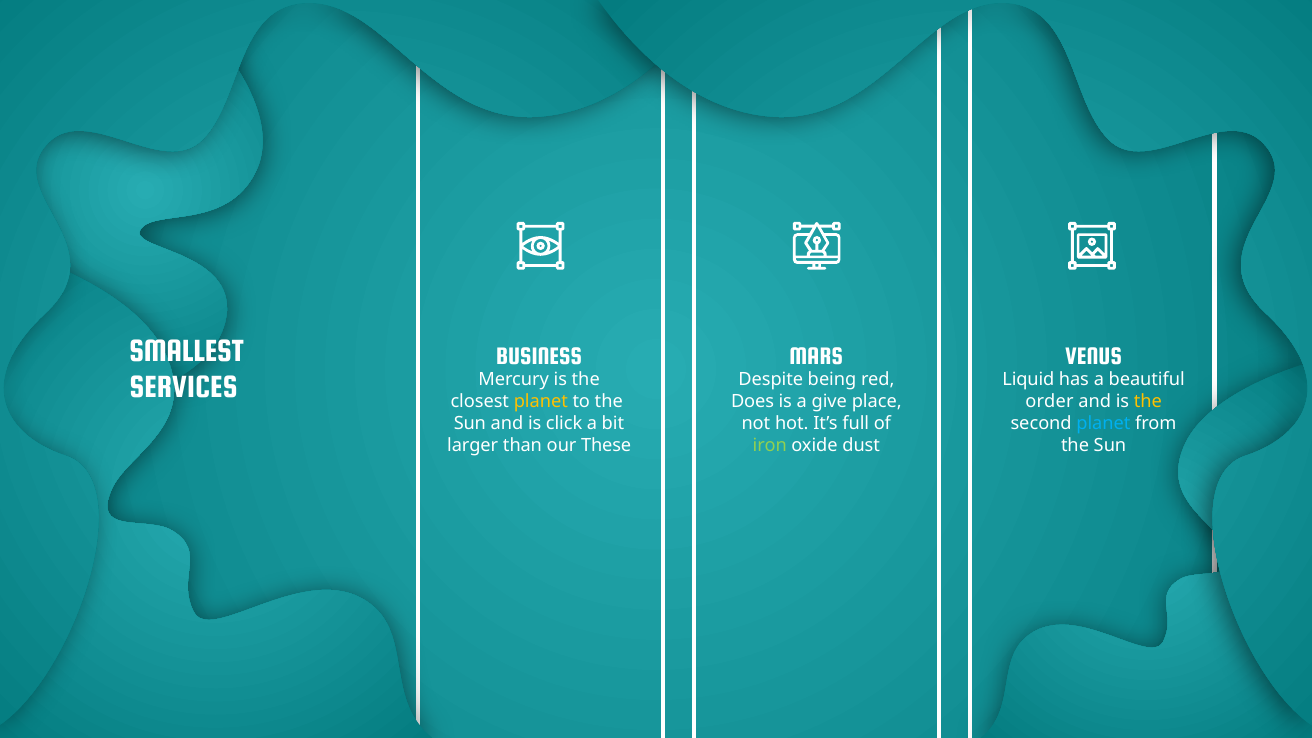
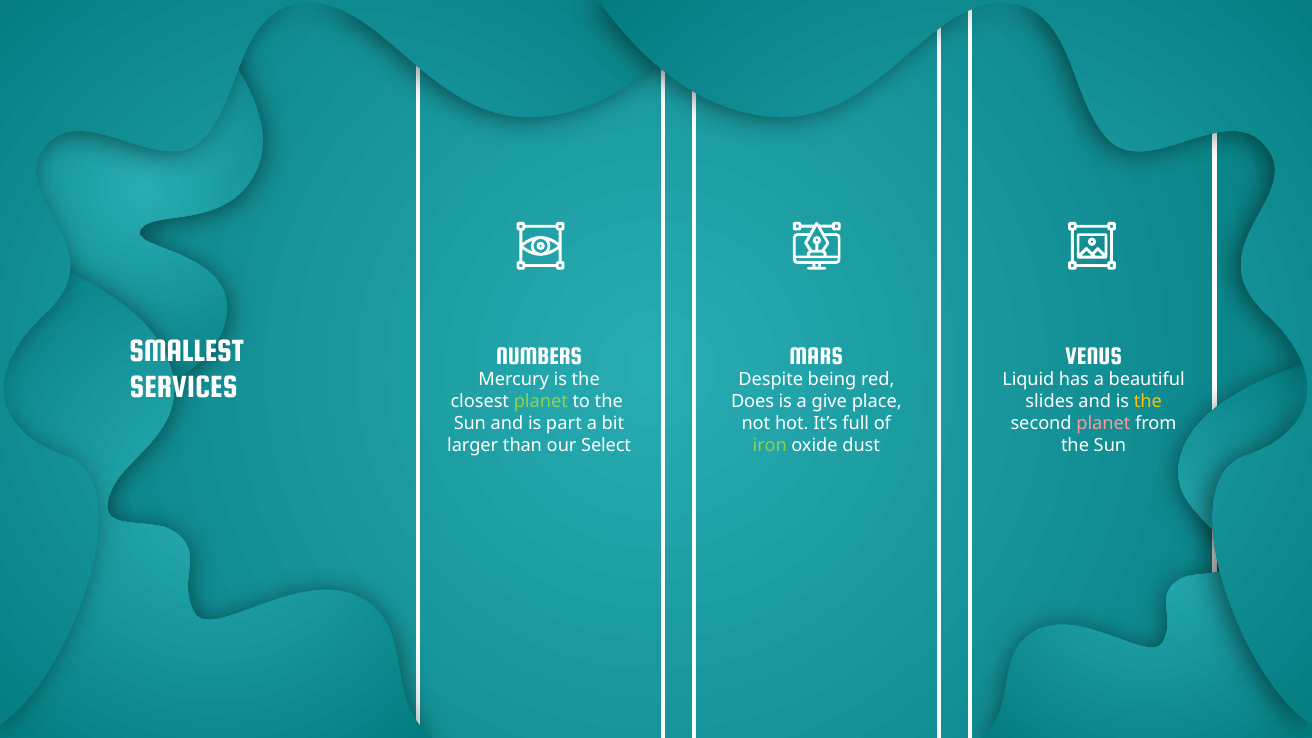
BUSINESS: BUSINESS -> NUMBERS
planet at (541, 402) colour: yellow -> light green
order: order -> slides
click: click -> part
planet at (1103, 423) colour: light blue -> pink
These: These -> Select
